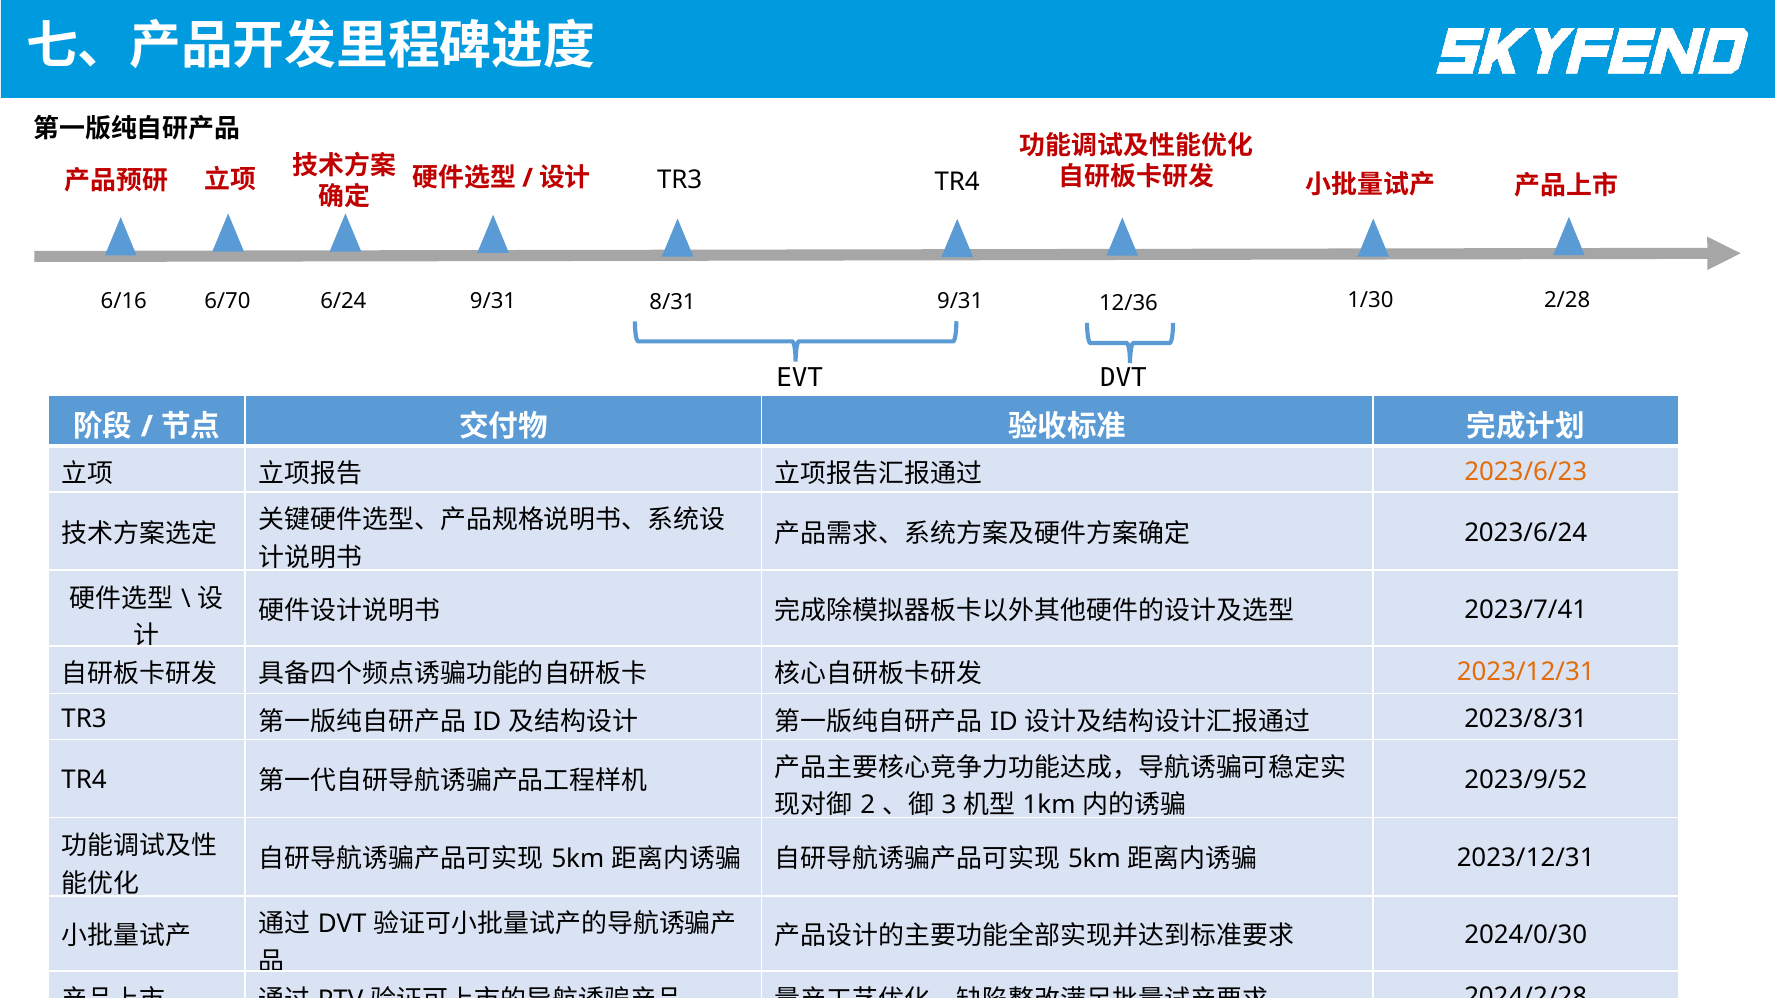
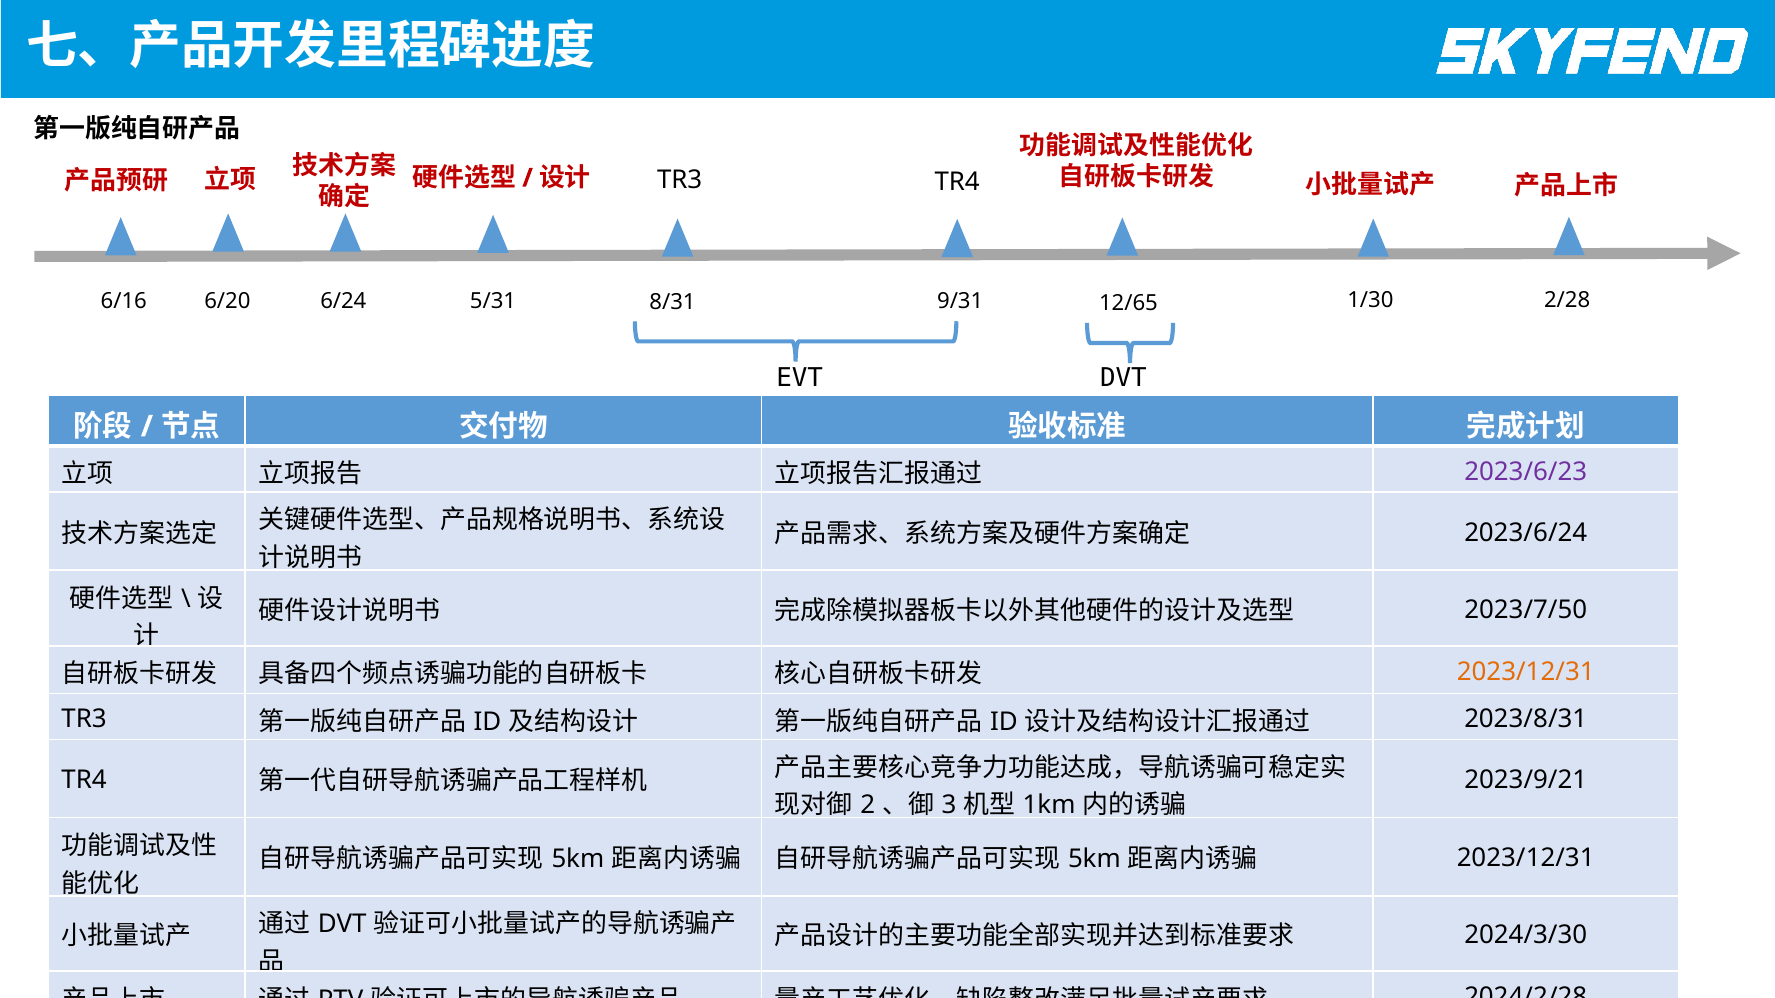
6/70: 6/70 -> 6/20
6/24 9/31: 9/31 -> 5/31
12/36: 12/36 -> 12/65
2023/6/23 colour: orange -> purple
2023/7/41: 2023/7/41 -> 2023/7/50
2023/9/52: 2023/9/52 -> 2023/9/21
2024/0/30: 2024/0/30 -> 2024/3/30
